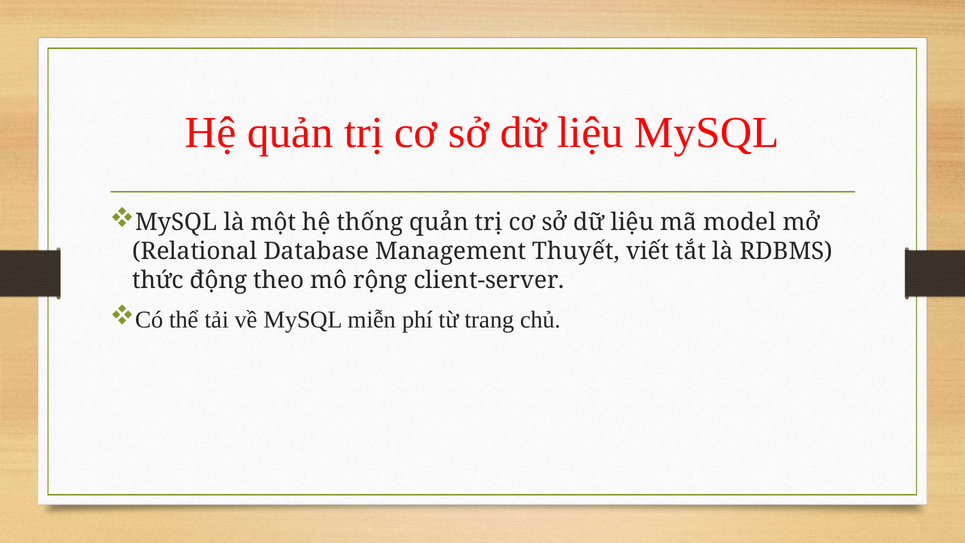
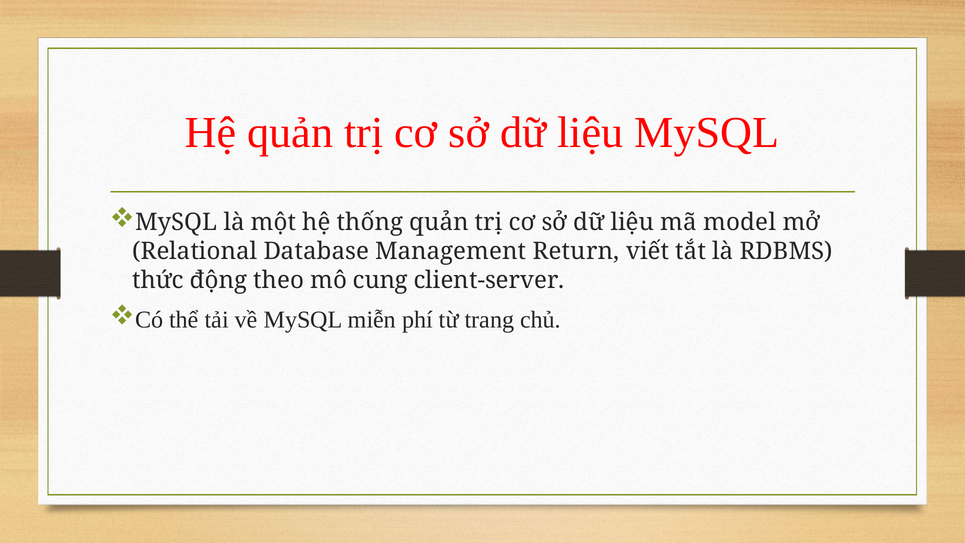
Thuyết: Thuyết -> Return
rộng: rộng -> cung
